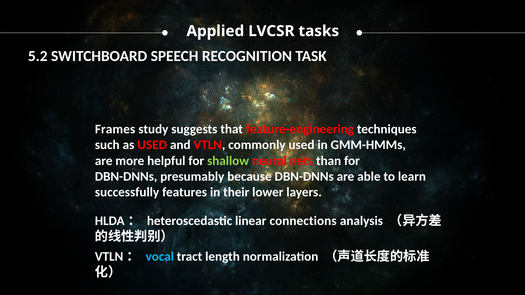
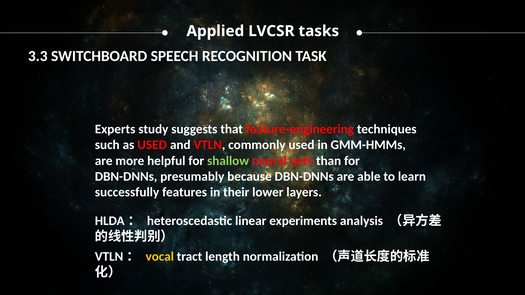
5.2: 5.2 -> 3.3
Frames: Frames -> Experts
connections: connections -> experiments
vocal colour: light blue -> yellow
